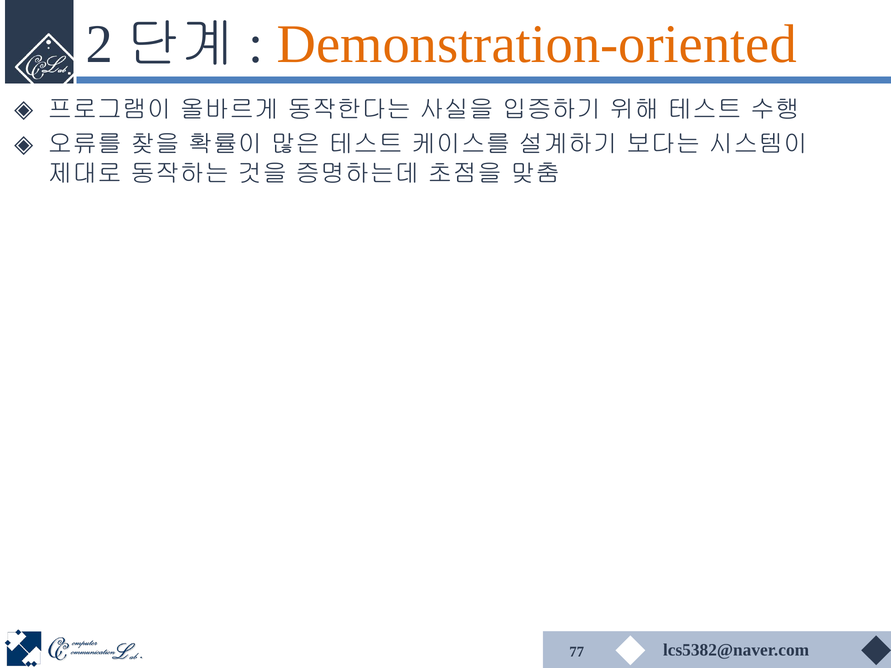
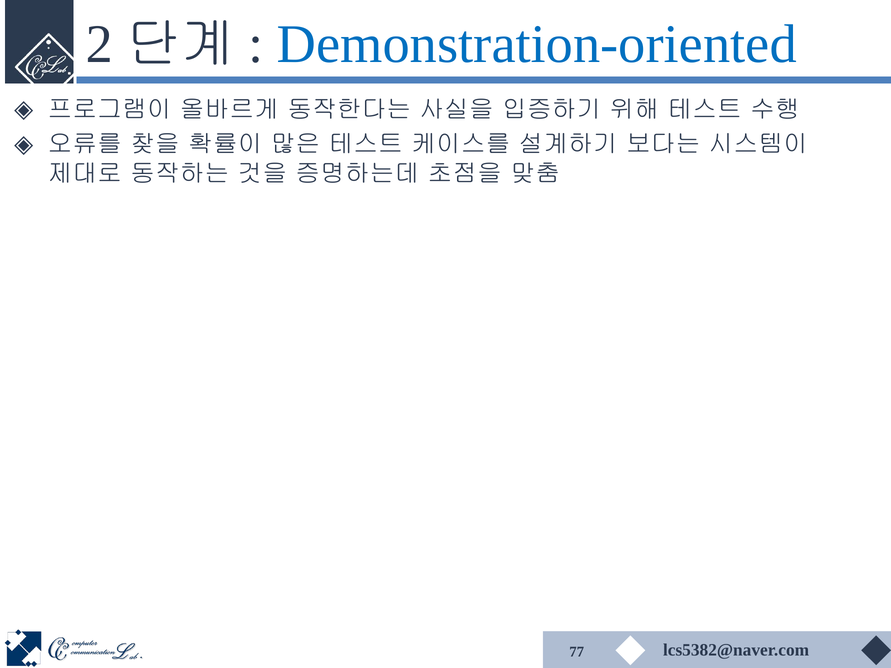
Demonstration-oriented colour: orange -> blue
